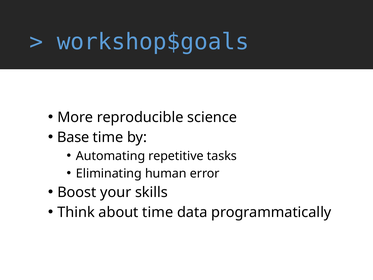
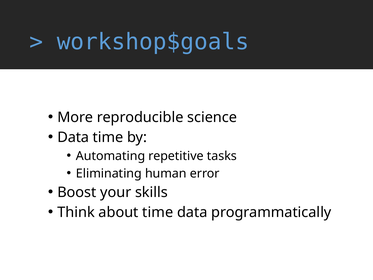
Base at (73, 137): Base -> Data
